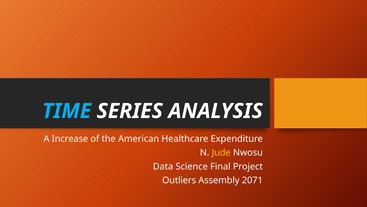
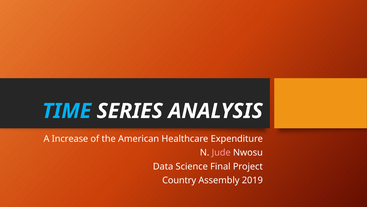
Jude colour: yellow -> pink
Outliers: Outliers -> Country
2071: 2071 -> 2019
